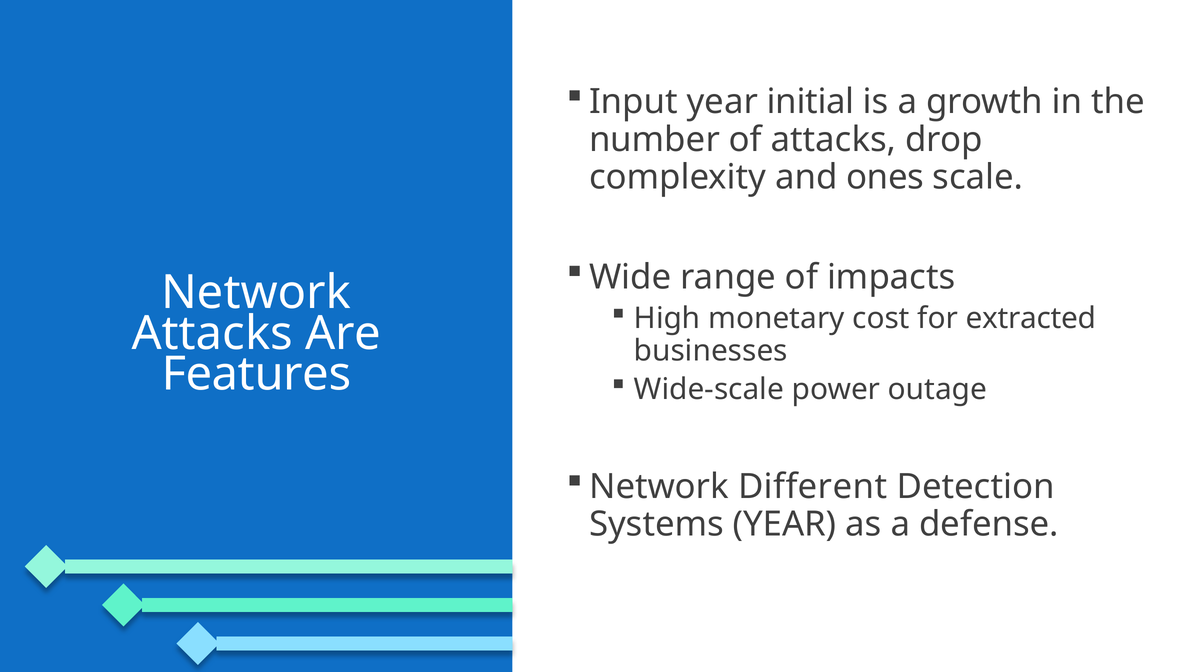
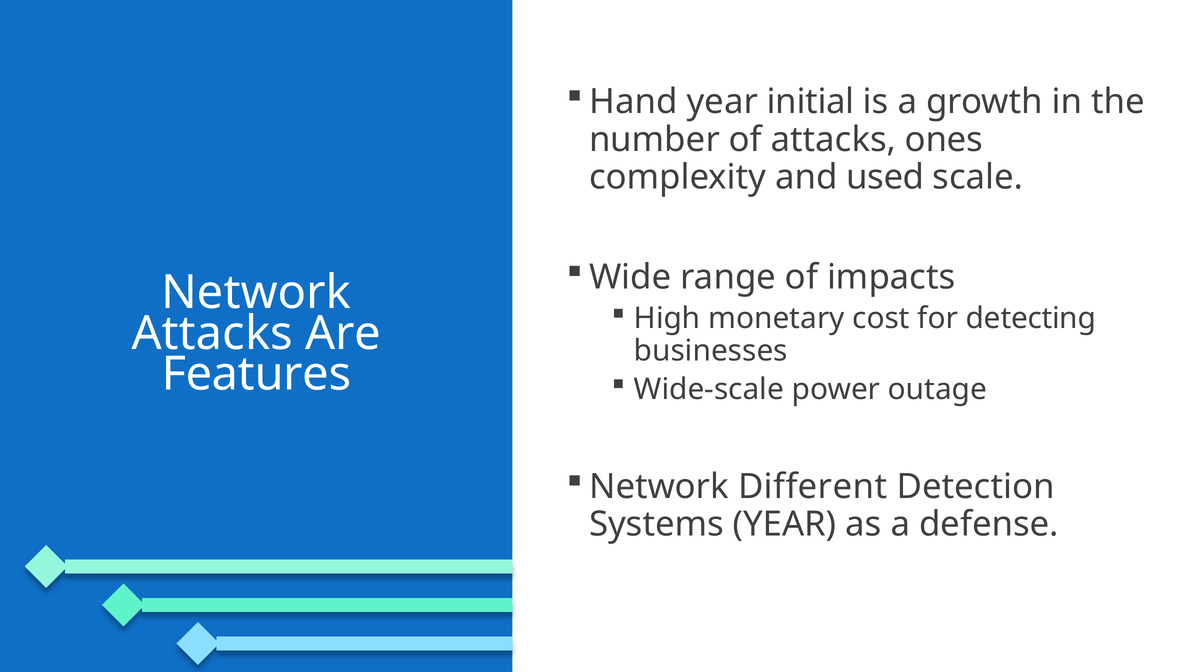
Input: Input -> Hand
drop: drop -> ones
ones: ones -> used
extracted: extracted -> detecting
